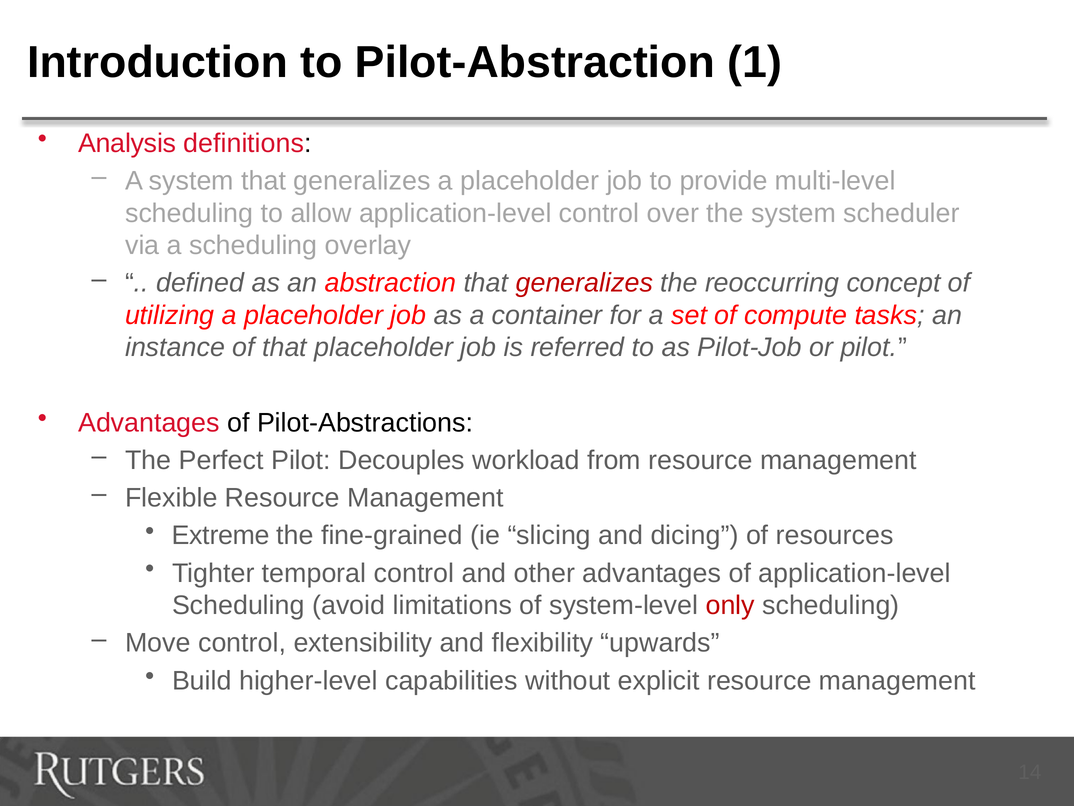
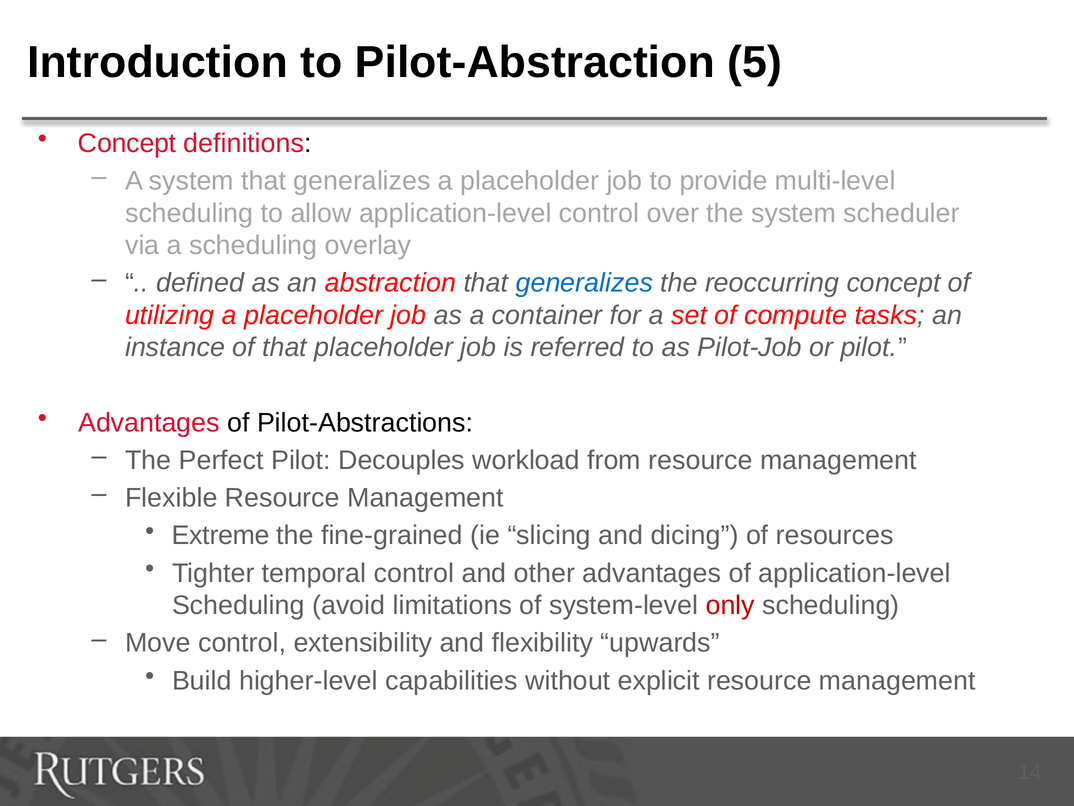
1: 1 -> 5
Analysis at (127, 143): Analysis -> Concept
generalizes at (584, 283) colour: red -> blue
